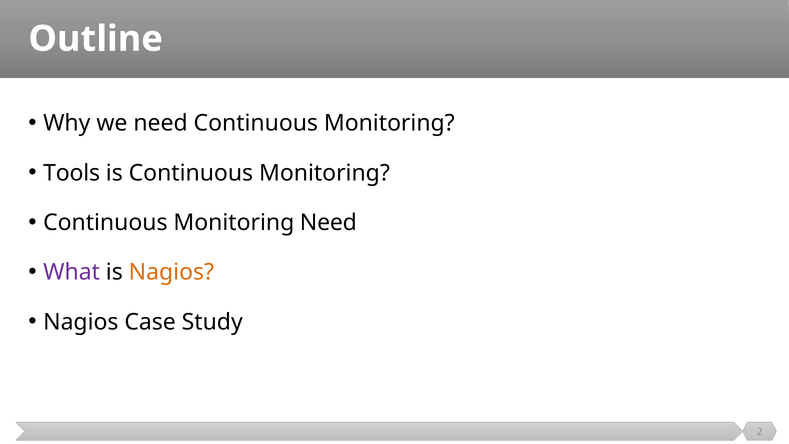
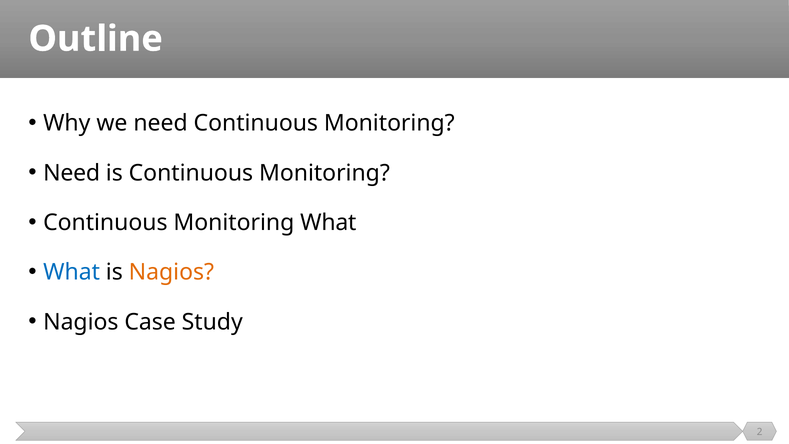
Tools at (72, 173): Tools -> Need
Monitoring Need: Need -> What
What at (72, 272) colour: purple -> blue
